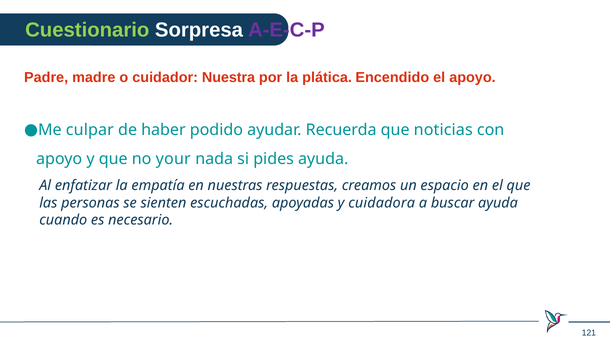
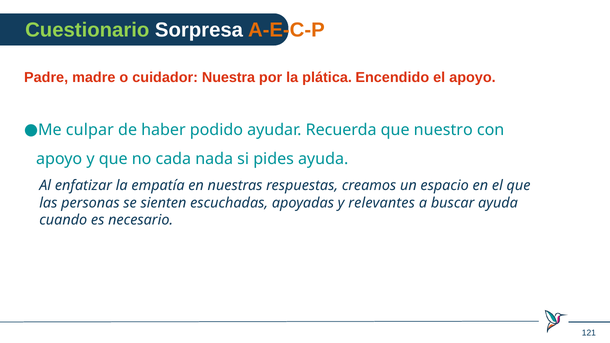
A-E-C-P colour: purple -> orange
noticias: noticias -> nuestro
your: your -> cada
cuidadora: cuidadora -> relevantes
